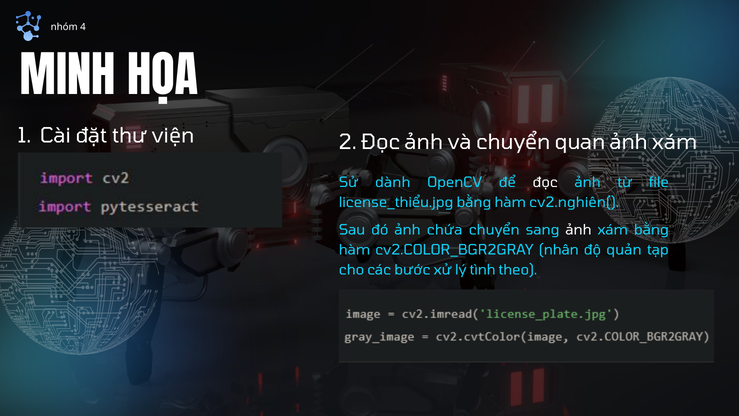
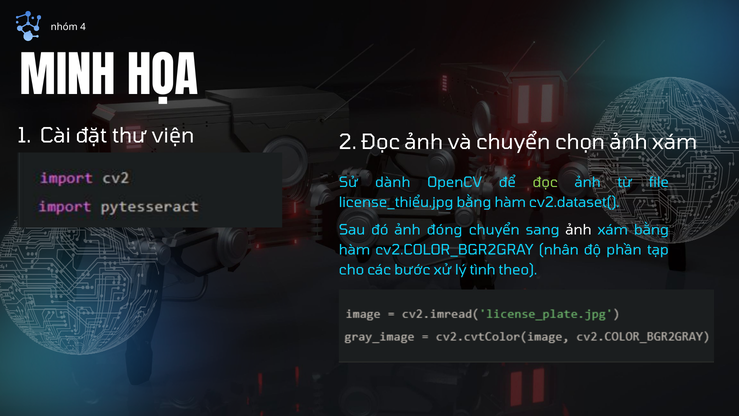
quan: quan -> chọn
đọc at (545, 183) colour: white -> light green
cv2.nghiên(: cv2.nghiên( -> cv2.dataset(
chứa: chứa -> đóng
quản: quản -> phần
